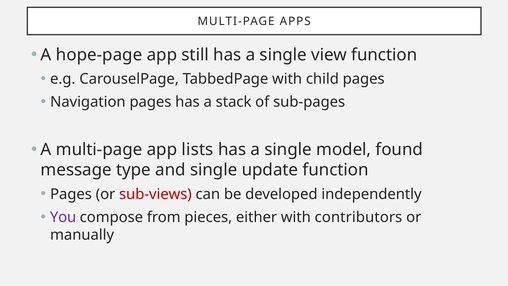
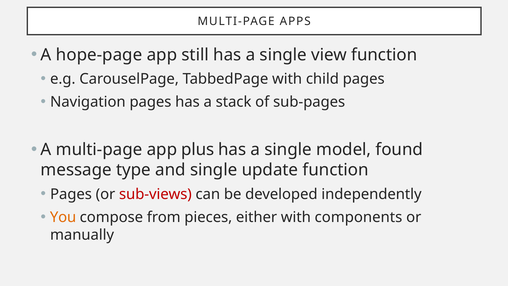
lists: lists -> plus
You colour: purple -> orange
contributors: contributors -> components
